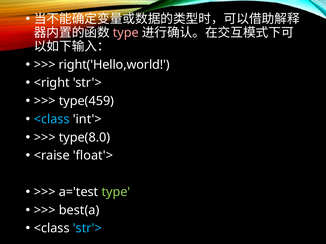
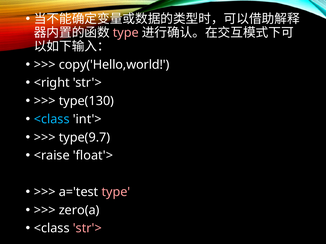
right('Hello,world: right('Hello,world -> copy('Hello,world
type(459: type(459 -> type(130
type(8.0: type(8.0 -> type(9.7
type at (116, 192) colour: light green -> pink
best(a: best(a -> zero(a
str'> at (87, 229) colour: light blue -> pink
